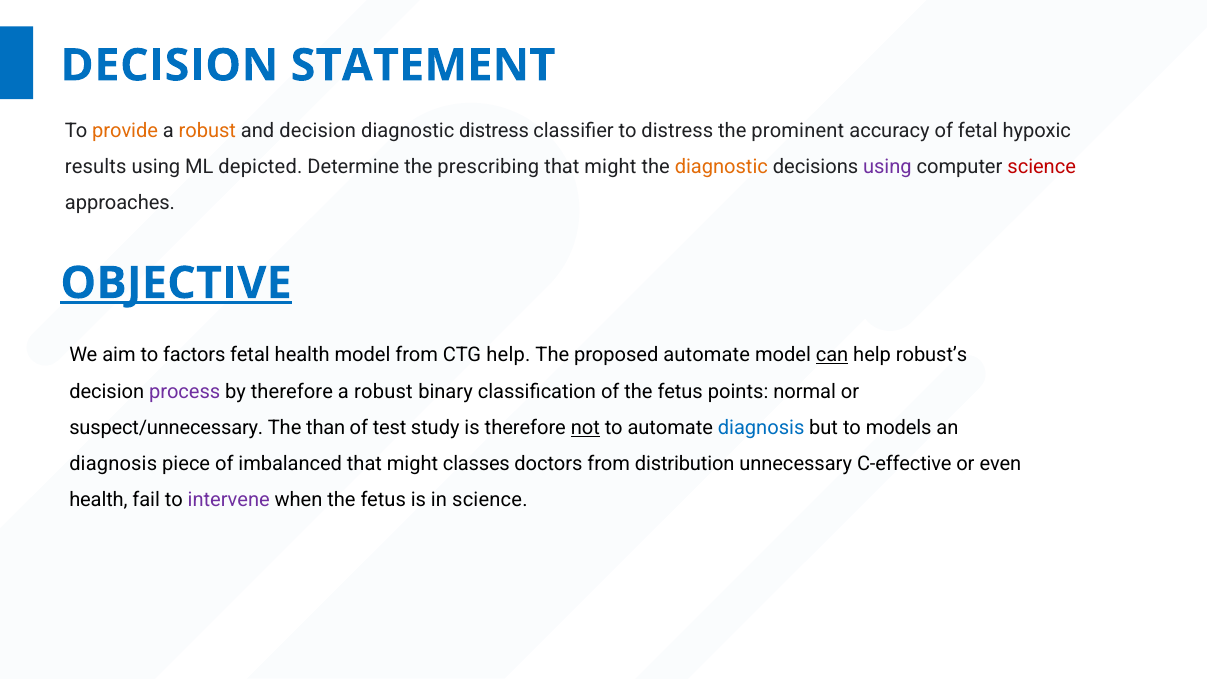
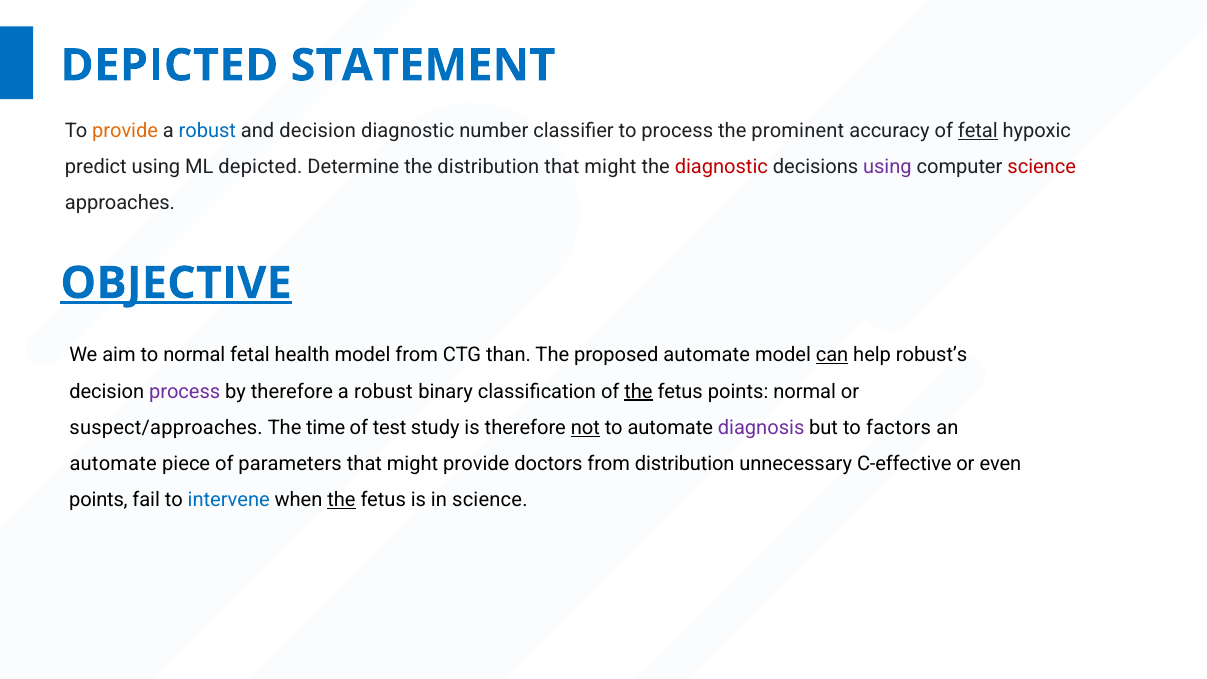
DECISION at (169, 66): DECISION -> DEPICTED
robust at (207, 131) colour: orange -> blue
diagnostic distress: distress -> number
to distress: distress -> process
fetal at (978, 131) underline: none -> present
results: results -> predict
the prescribing: prescribing -> distribution
diagnostic at (721, 167) colour: orange -> red
to factors: factors -> normal
CTG help: help -> than
the at (638, 391) underline: none -> present
suspect/unnecessary: suspect/unnecessary -> suspect/approaches
than: than -> time
diagnosis at (761, 428) colour: blue -> purple
models: models -> factors
diagnosis at (113, 464): diagnosis -> automate
imbalanced: imbalanced -> parameters
might classes: classes -> provide
health at (98, 500): health -> points
intervene colour: purple -> blue
the at (341, 500) underline: none -> present
